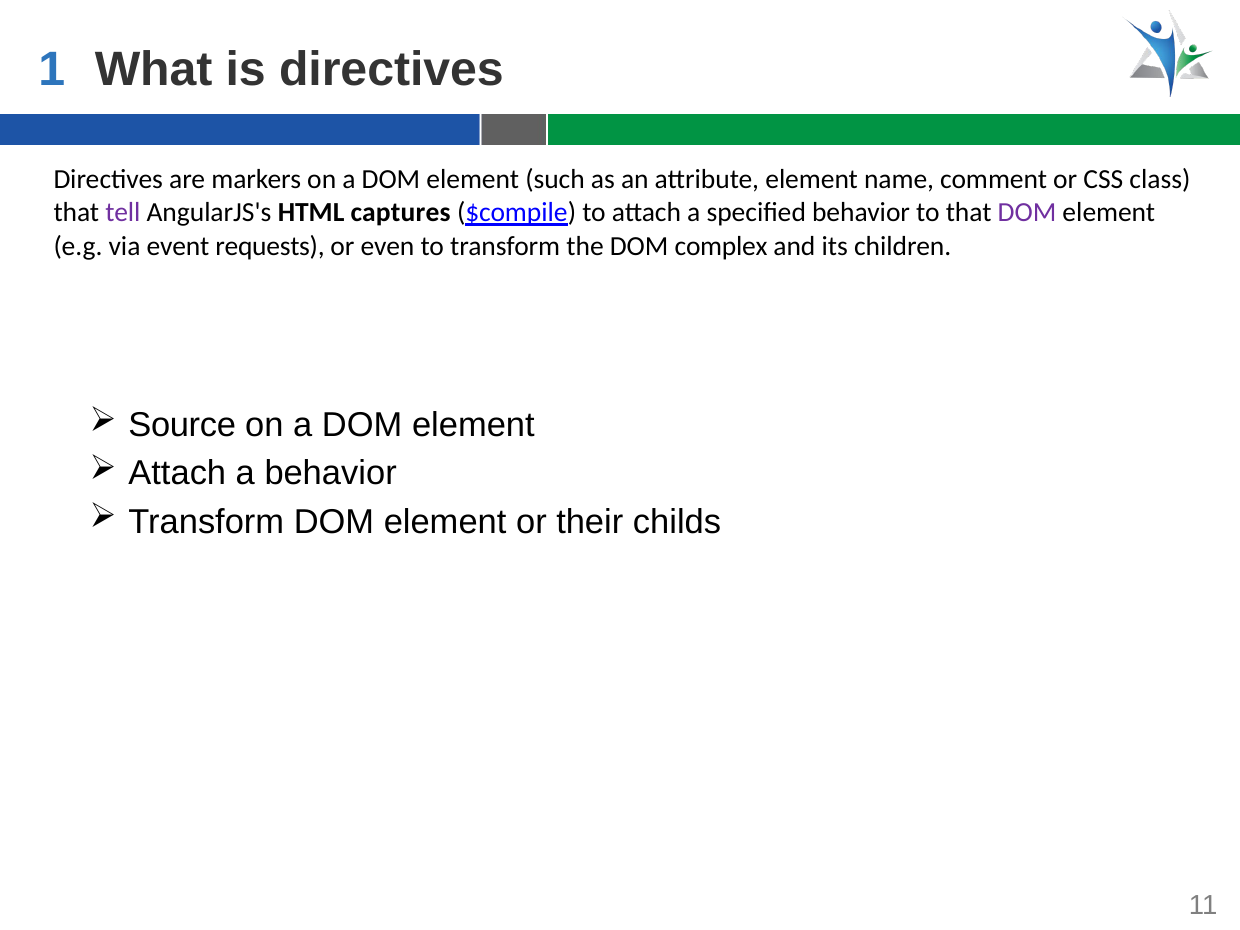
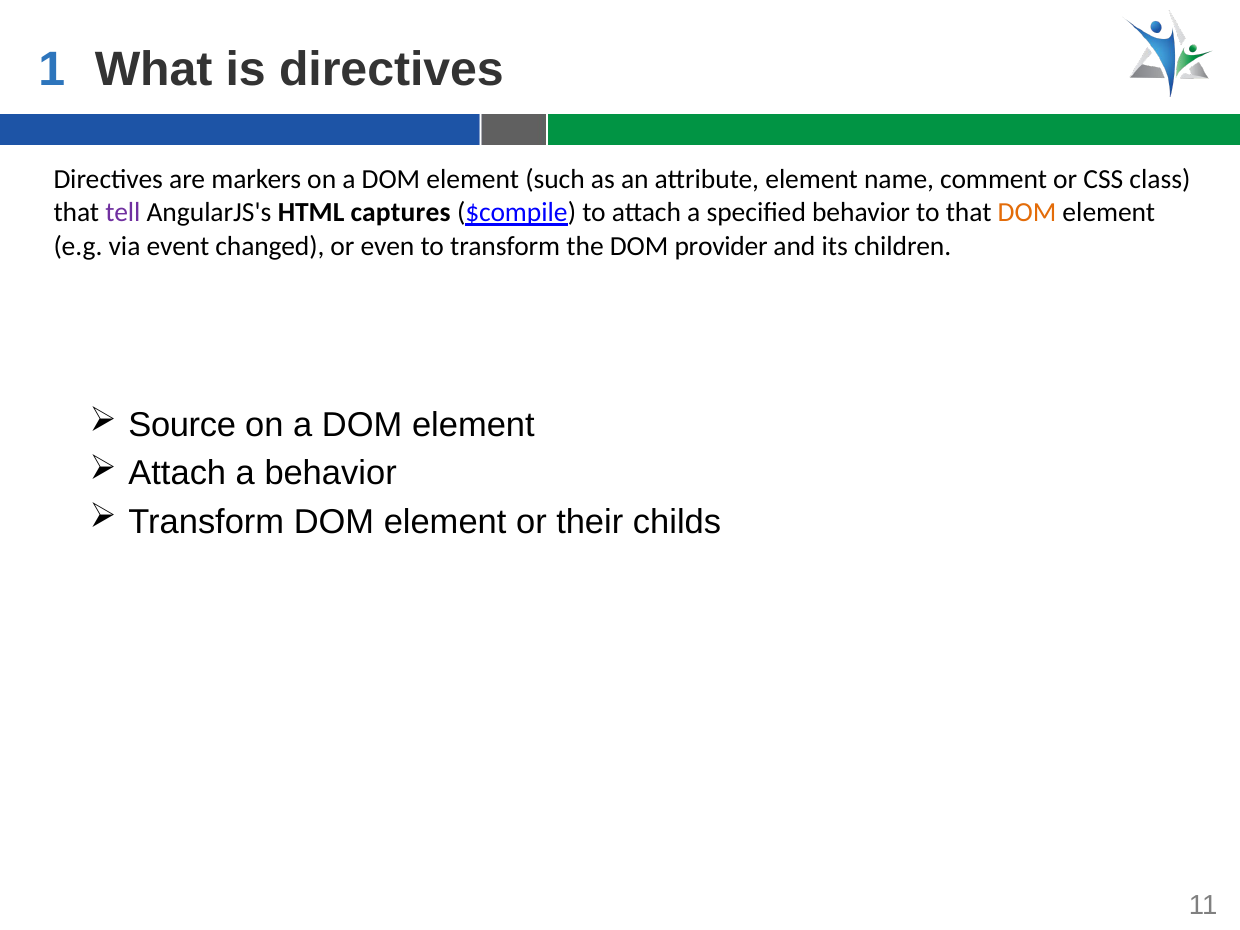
DOM at (1027, 213) colour: purple -> orange
requests: requests -> changed
complex: complex -> provider
